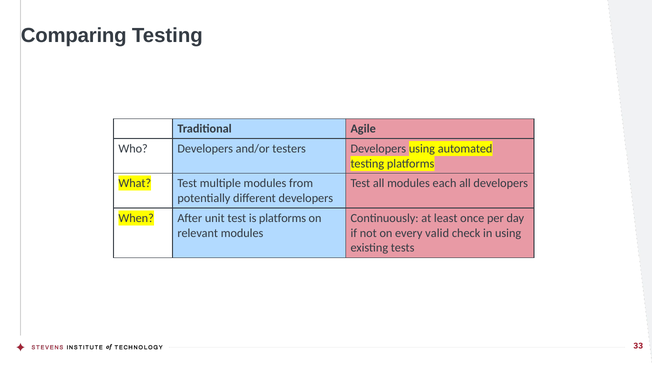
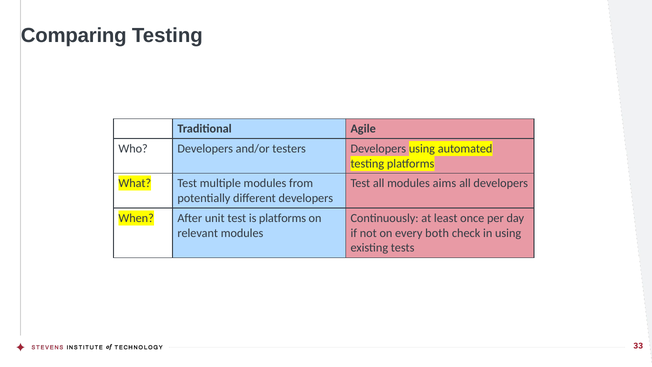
each: each -> aims
valid: valid -> both
